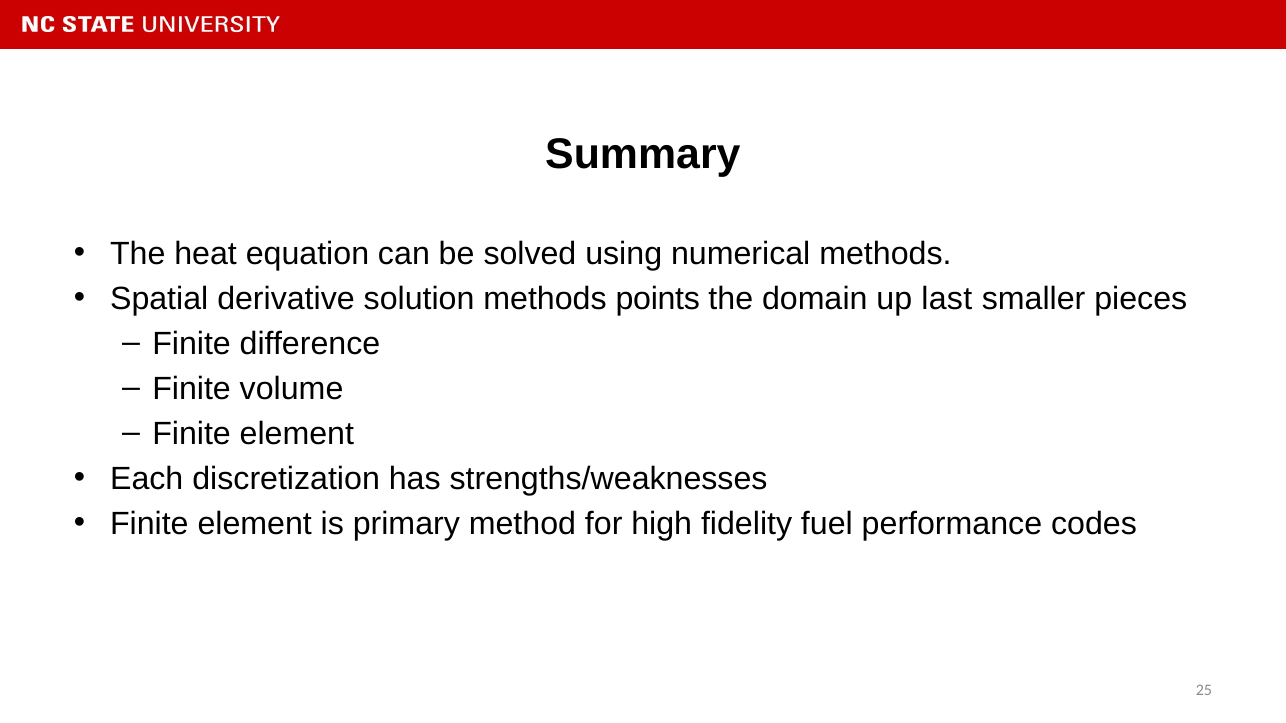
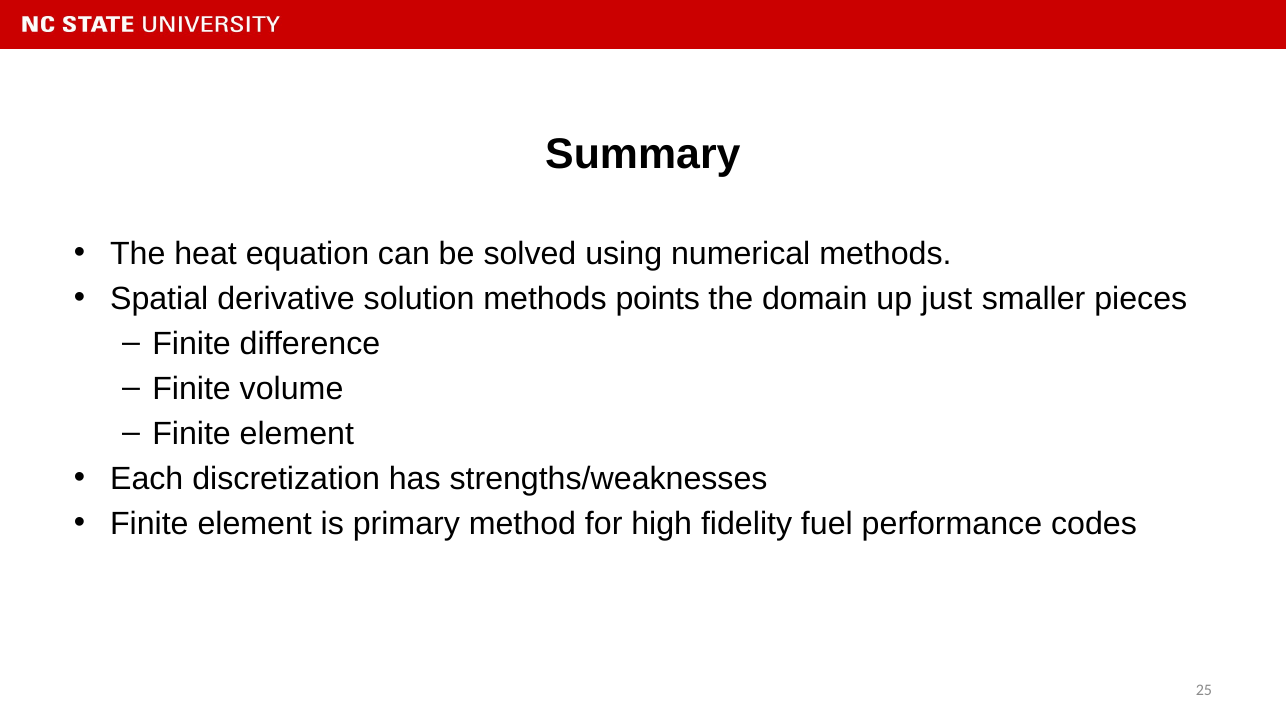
last: last -> just
